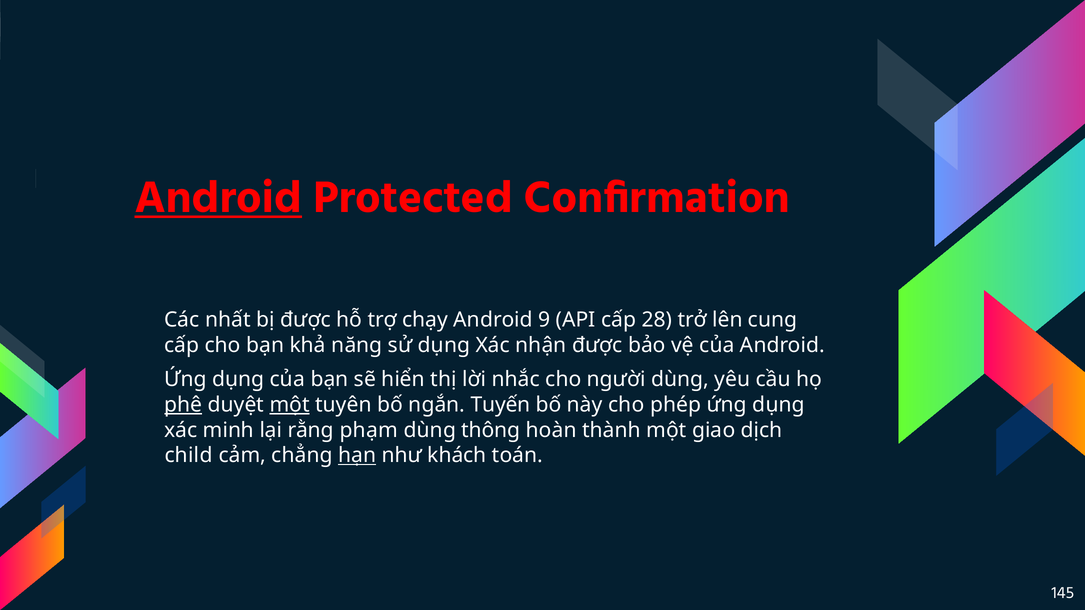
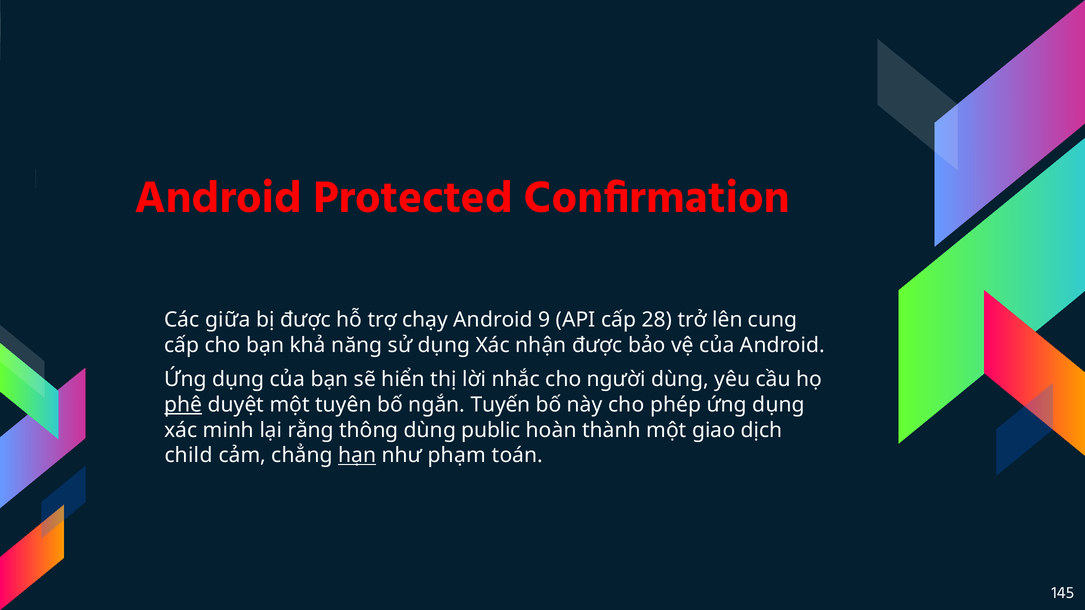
Android underline: present -> none
nhất: nhất -> giữa
một at (290, 405) underline: present -> none
phạm: phạm -> thông
thông: thông -> public
khách: khách -> phạm
